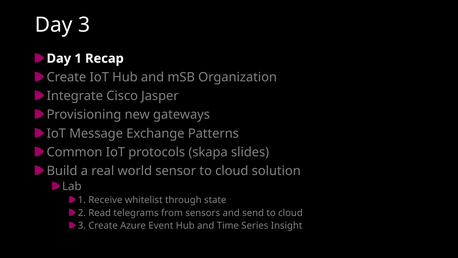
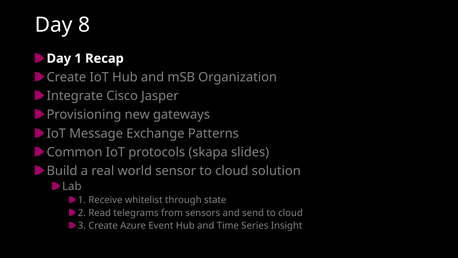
Day 3: 3 -> 8
